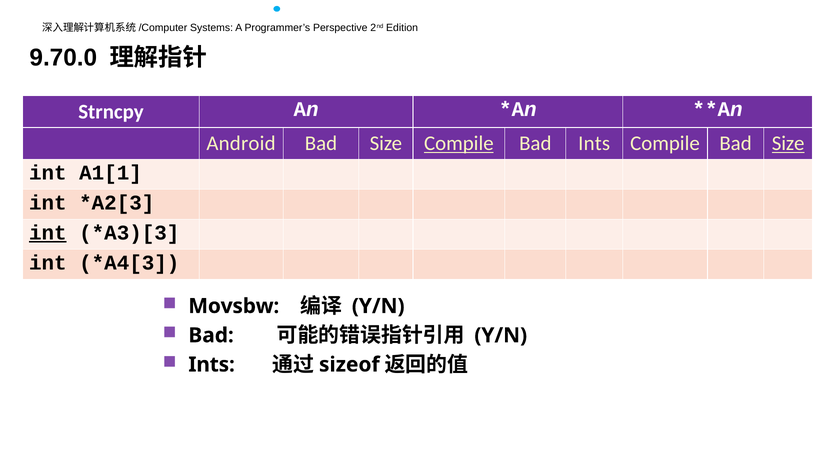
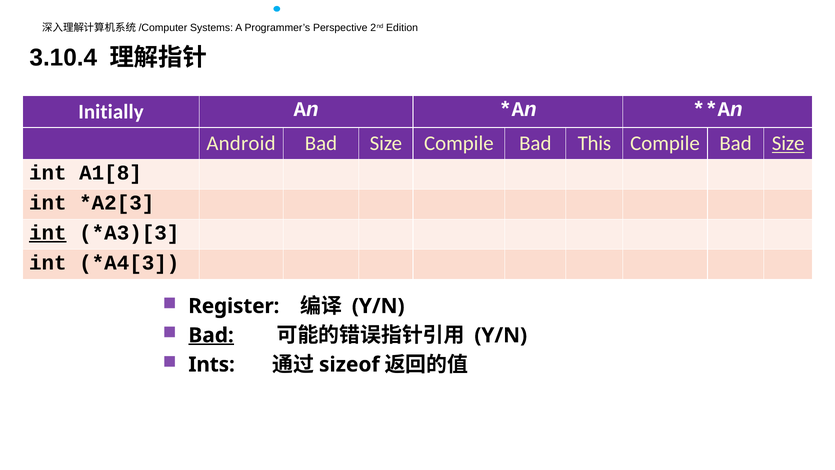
9.70.0: 9.70.0 -> 3.10.4
Strncpy: Strncpy -> Initially
Compile at (459, 143) underline: present -> none
Bad Ints: Ints -> This
A1[1: A1[1 -> A1[8
Movsbw: Movsbw -> Register
Bad at (211, 335) underline: none -> present
